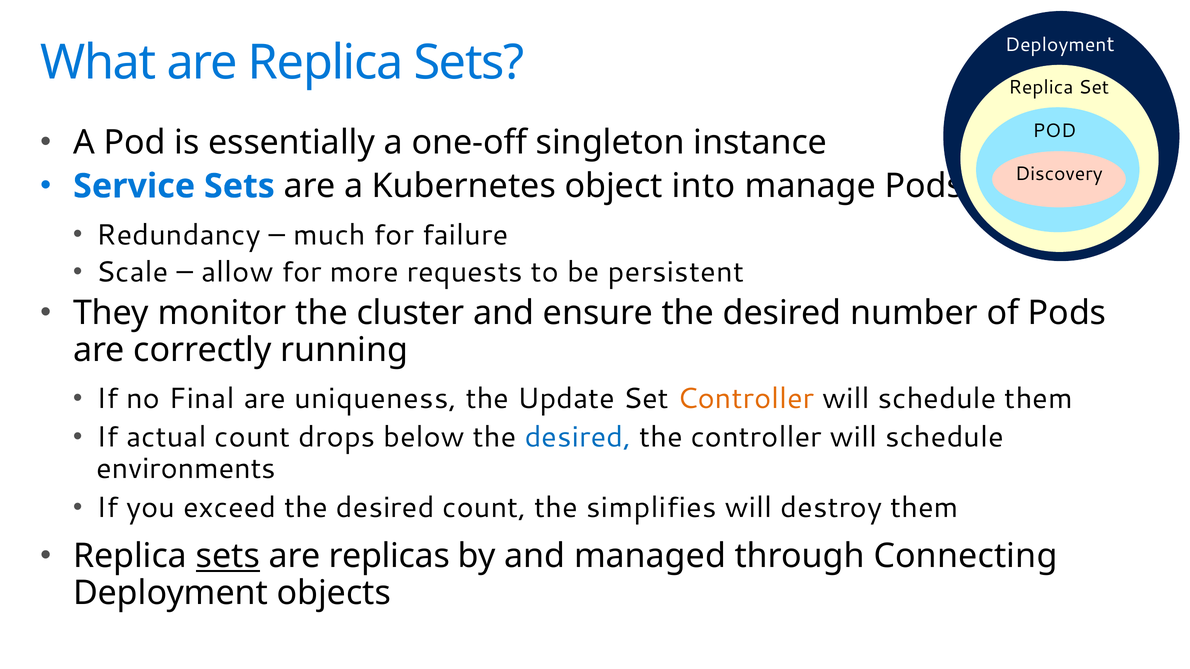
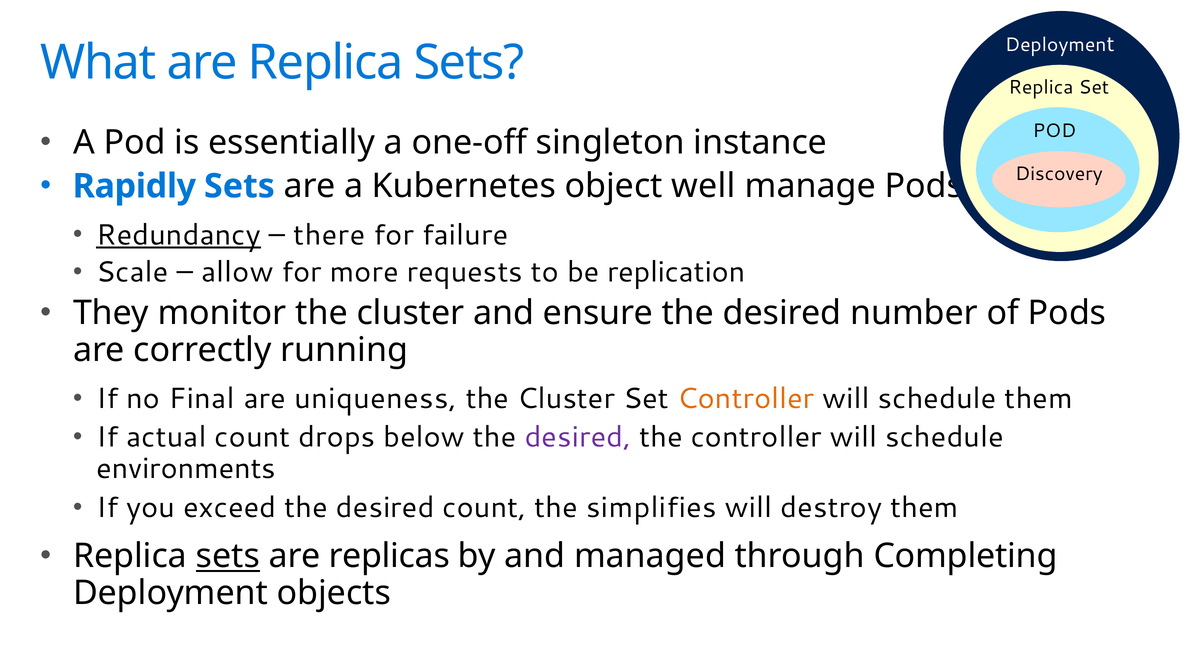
Service: Service -> Rapidly
into: into -> well
Redundancy underline: none -> present
much: much -> there
persistent: persistent -> replication
Update at (566, 399): Update -> Cluster
desired at (578, 437) colour: blue -> purple
Connecting: Connecting -> Completing
